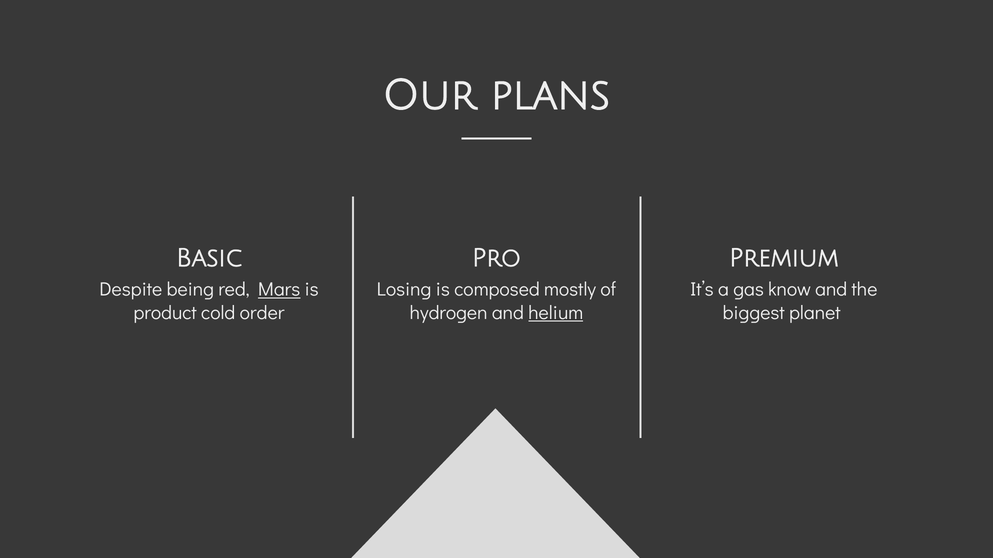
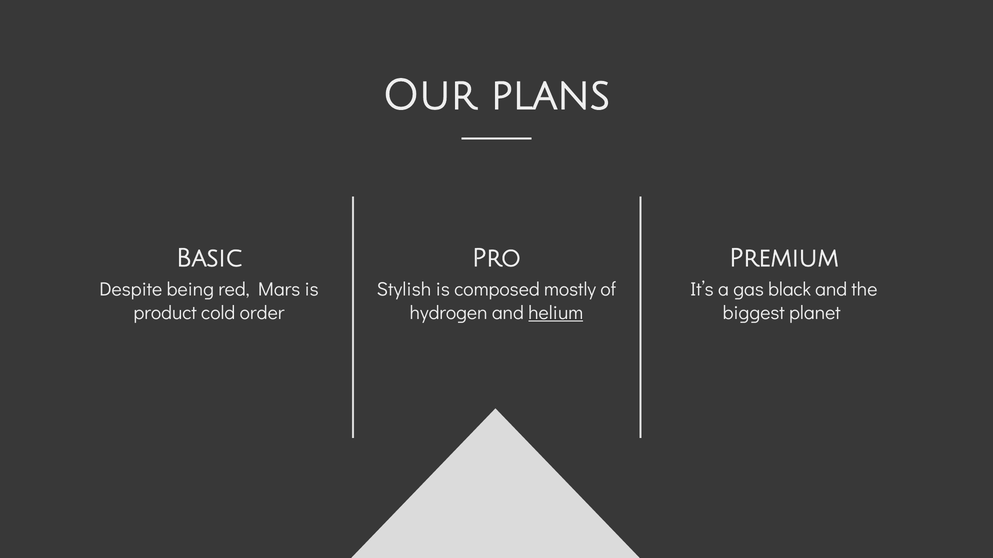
Mars underline: present -> none
Losing: Losing -> Stylish
know: know -> black
